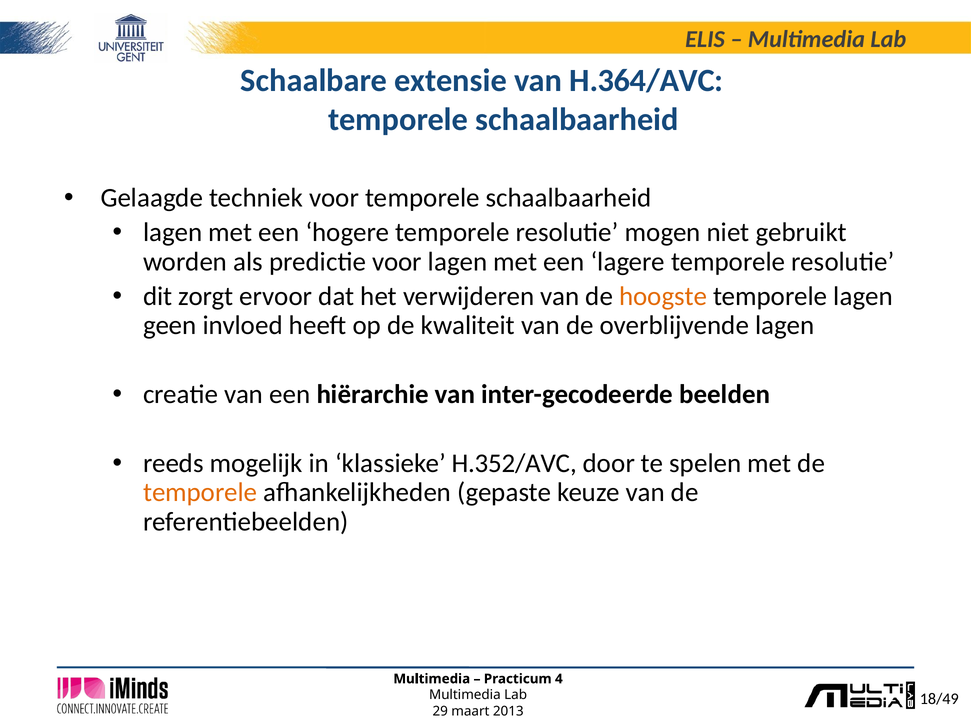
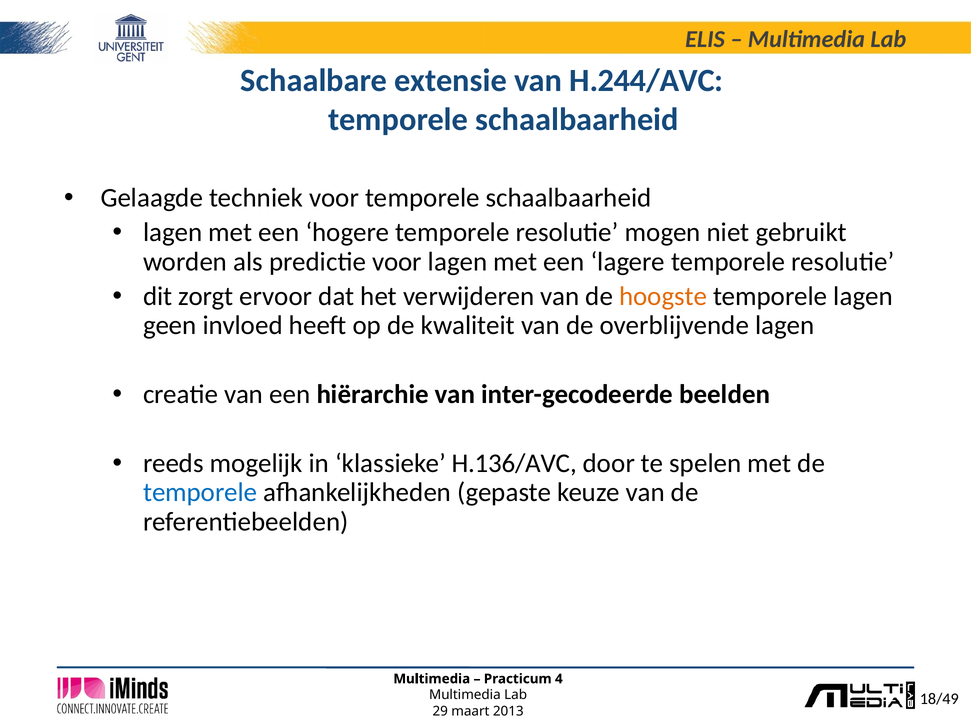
H.364/AVC: H.364/AVC -> H.244/AVC
H.352/AVC: H.352/AVC -> H.136/AVC
temporele at (200, 493) colour: orange -> blue
